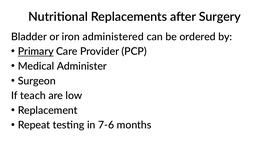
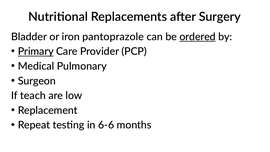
administered: administered -> pantoprazole
ordered underline: none -> present
Administer: Administer -> Pulmonary
7-6: 7-6 -> 6-6
